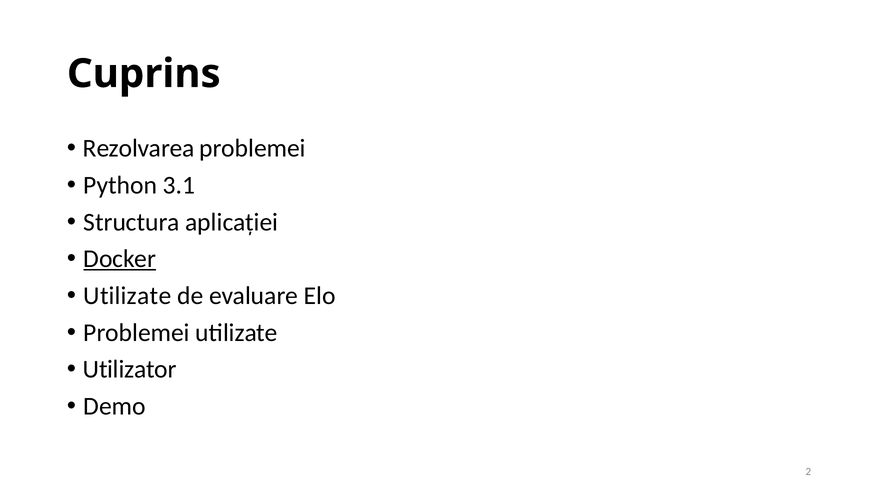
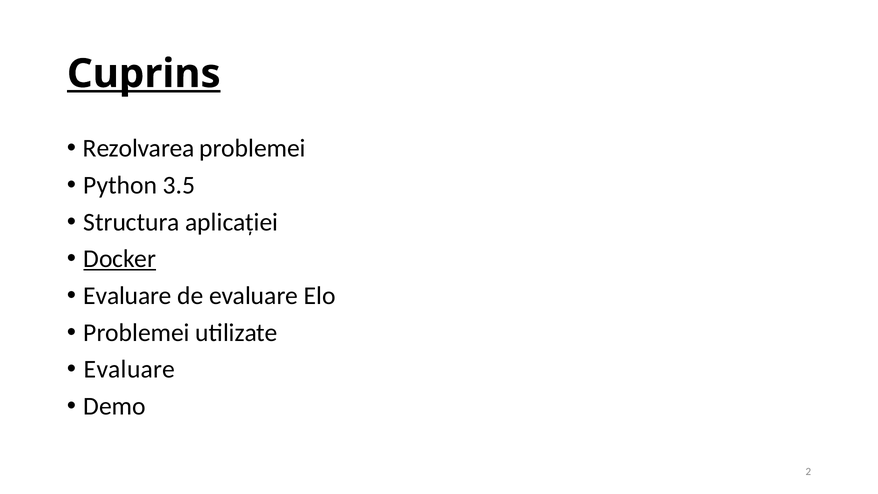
Cuprins underline: none -> present
3.1: 3.1 -> 3.5
Utilizate at (127, 296): Utilizate -> Evaluare
Utilizator at (130, 369): Utilizator -> Evaluare
